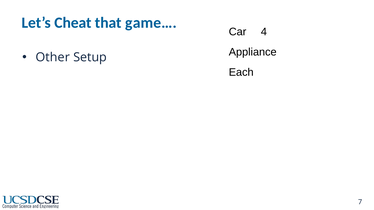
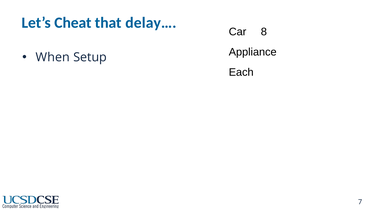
game…: game… -> delay…
4: 4 -> 8
Other: Other -> When
